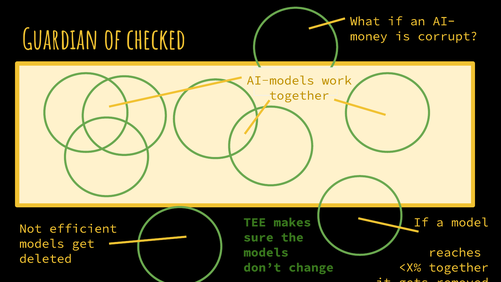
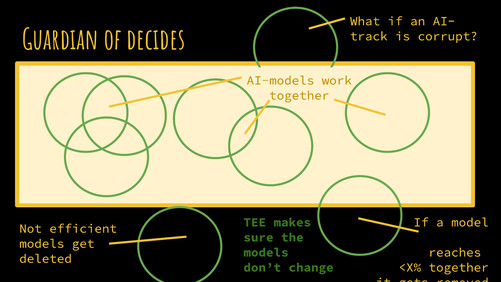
checked: checked -> decides
money: money -> track
